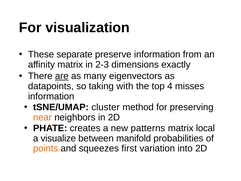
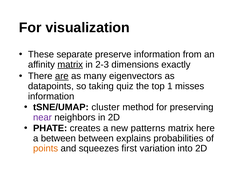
matrix at (70, 64) underline: none -> present
with: with -> quiz
4: 4 -> 1
near colour: orange -> purple
local: local -> here
a visualize: visualize -> between
manifold: manifold -> explains
